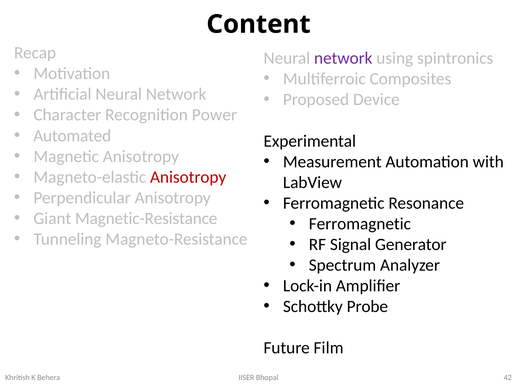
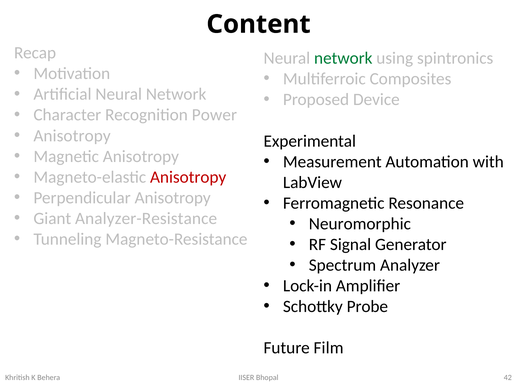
network at (343, 58) colour: purple -> green
Automated at (72, 136): Automated -> Anisotropy
Magnetic-Resistance: Magnetic-Resistance -> Analyzer-Resistance
Ferromagnetic at (360, 224): Ferromagnetic -> Neuromorphic
